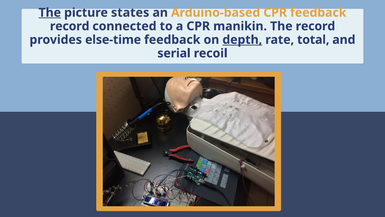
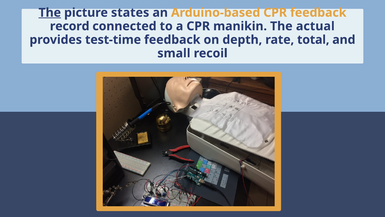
The record: record -> actual
else-time: else-time -> test-time
depth underline: present -> none
serial: serial -> small
